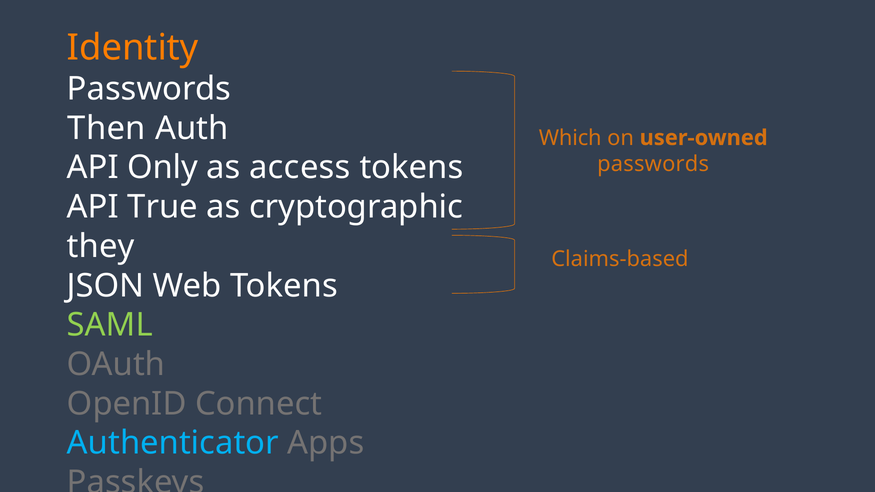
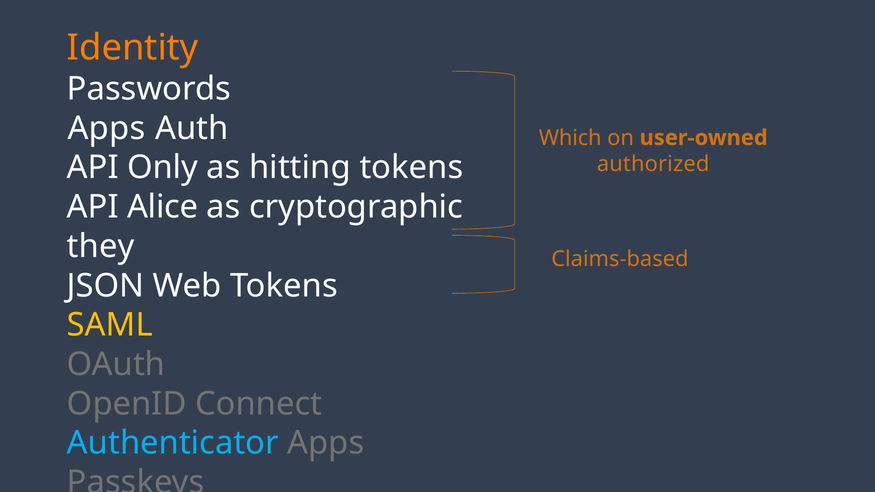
Then at (107, 128): Then -> Apps
passwords at (653, 164): passwords -> authorized
access: access -> hitting
True: True -> Alice
SAML colour: light green -> yellow
